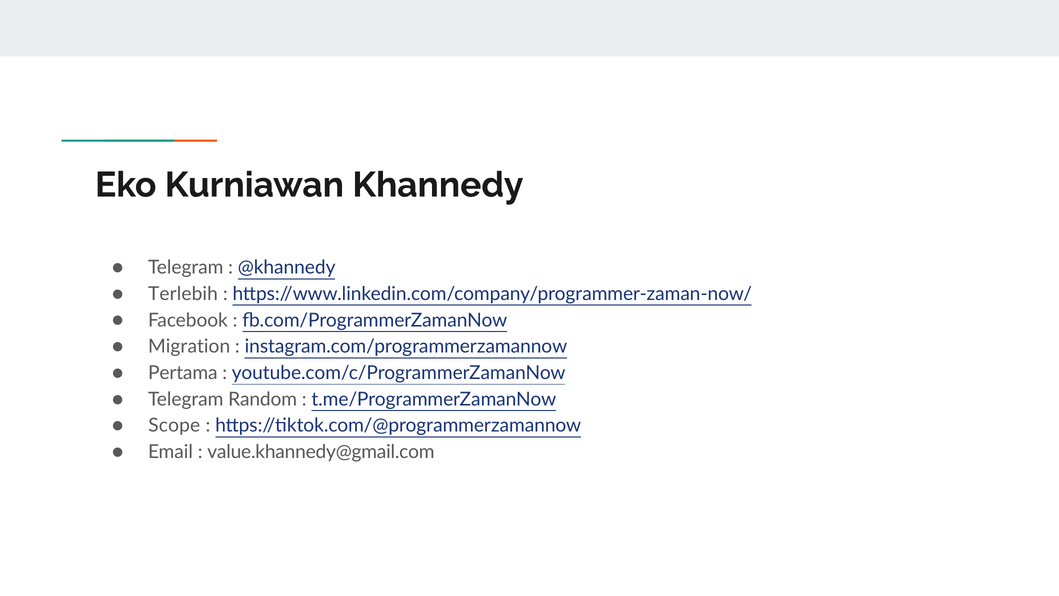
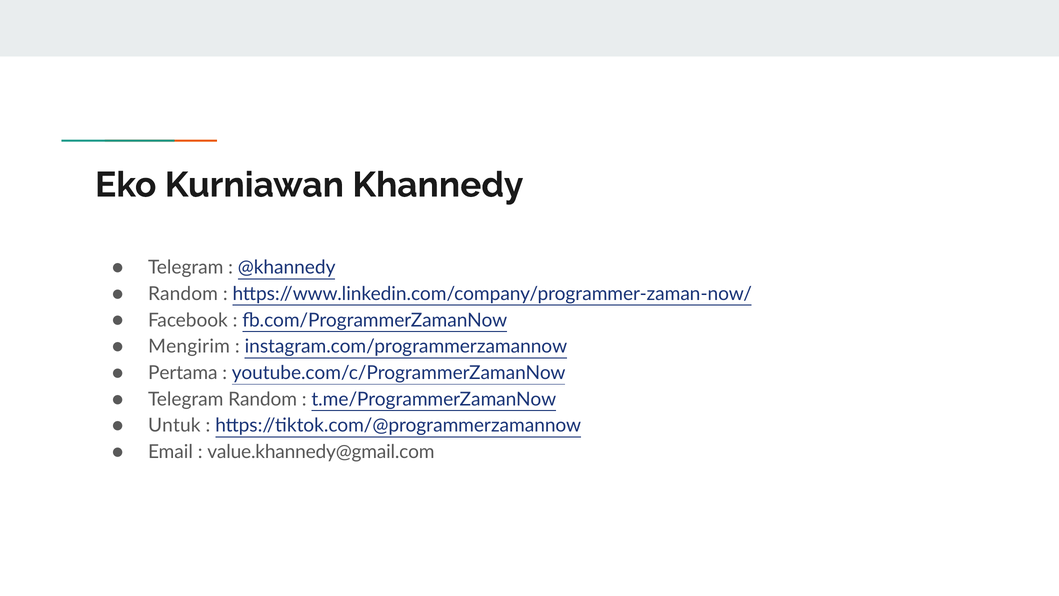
Terlebih at (183, 294): Terlebih -> Random
Migration: Migration -> Mengirim
Scope: Scope -> Untuk
